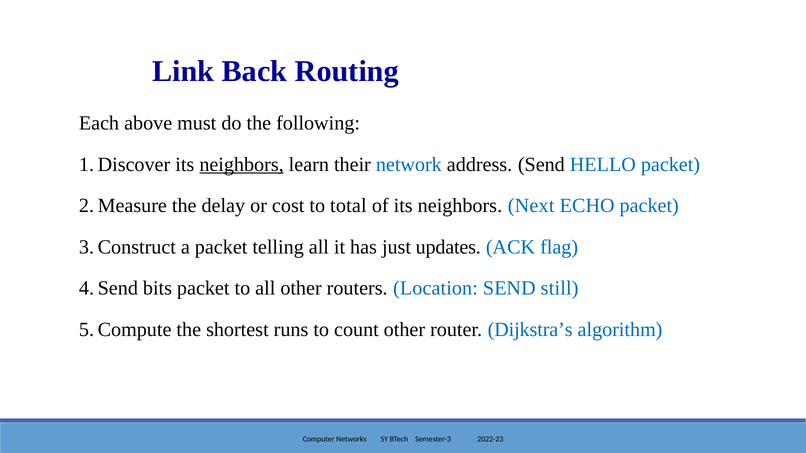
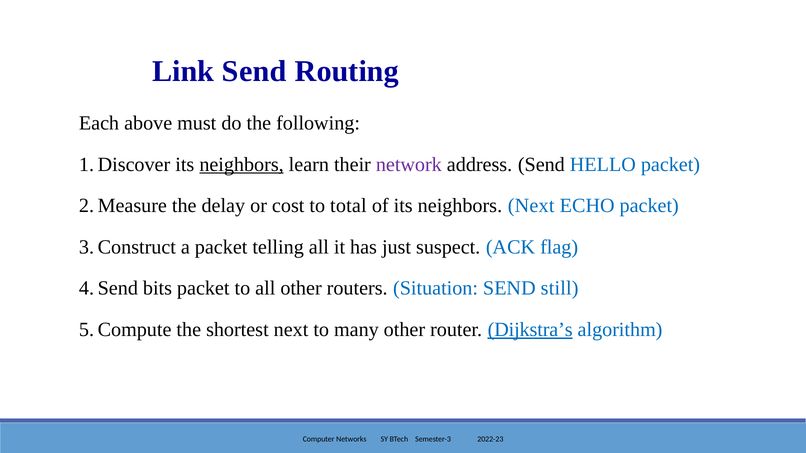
Link Back: Back -> Send
network colour: blue -> purple
updates: updates -> suspect
Location: Location -> Situation
shortest runs: runs -> next
count: count -> many
Dijkstra’s underline: none -> present
